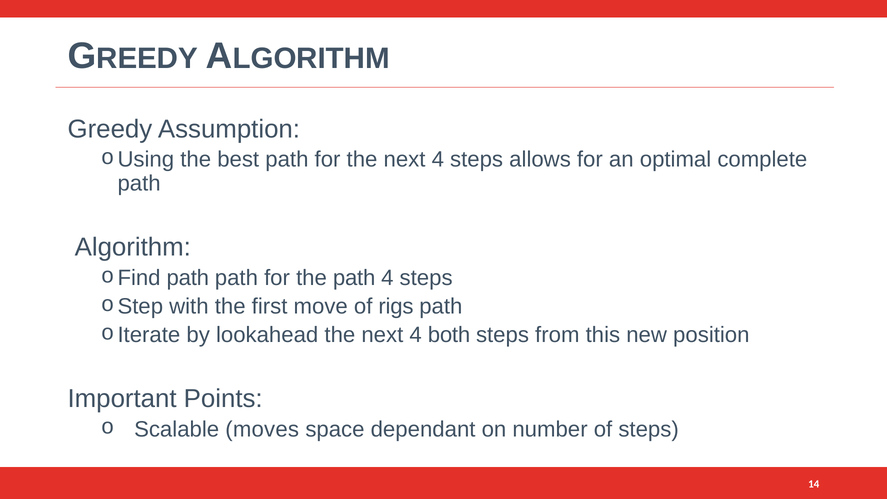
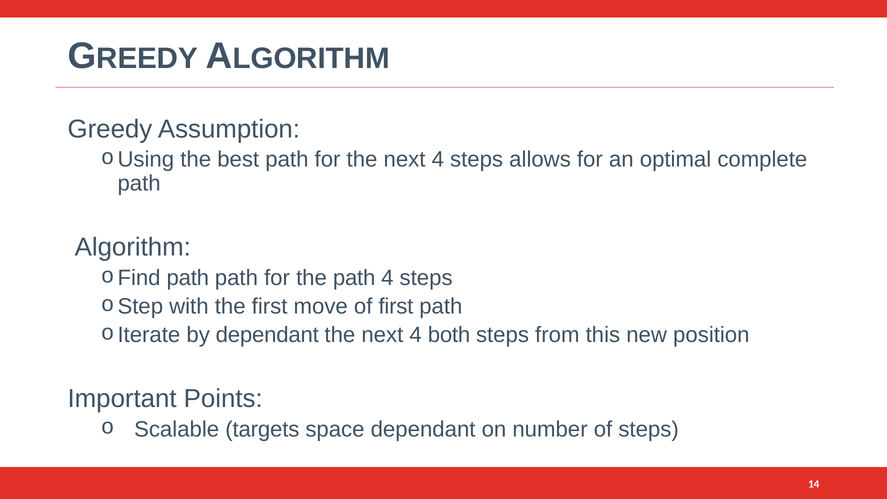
of rigs: rigs -> first
by lookahead: lookahead -> dependant
moves: moves -> targets
